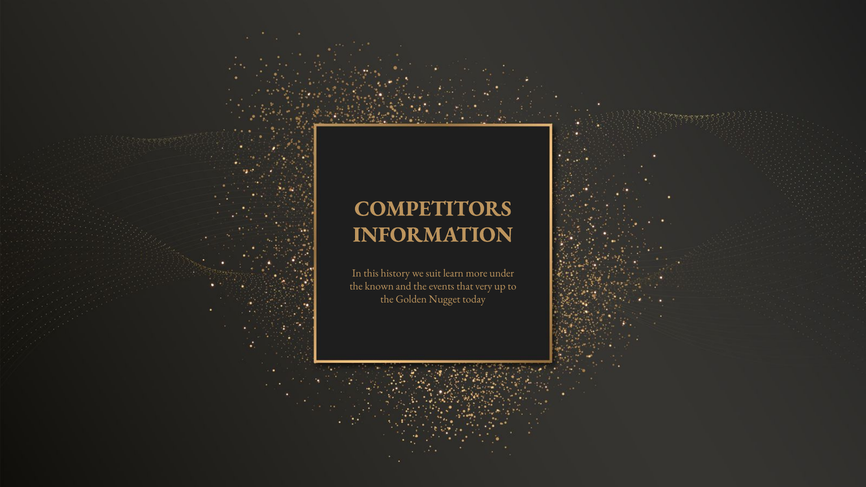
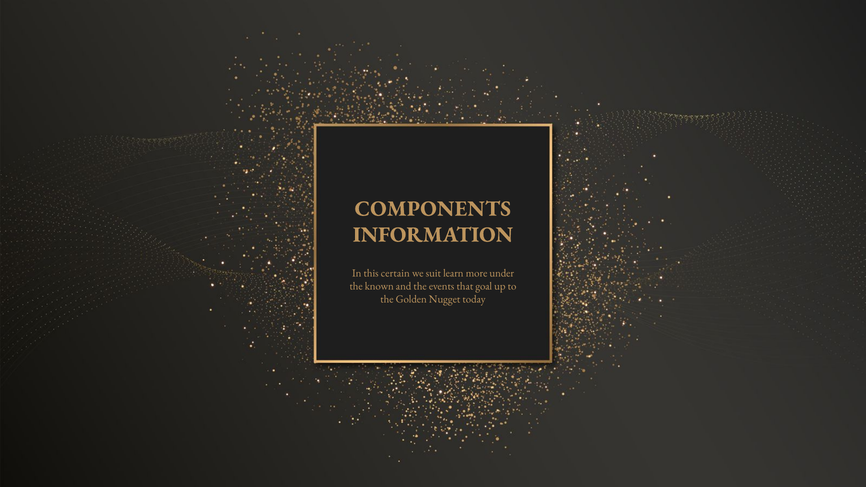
COMPETITORS: COMPETITORS -> COMPONENTS
history: history -> certain
very: very -> goal
